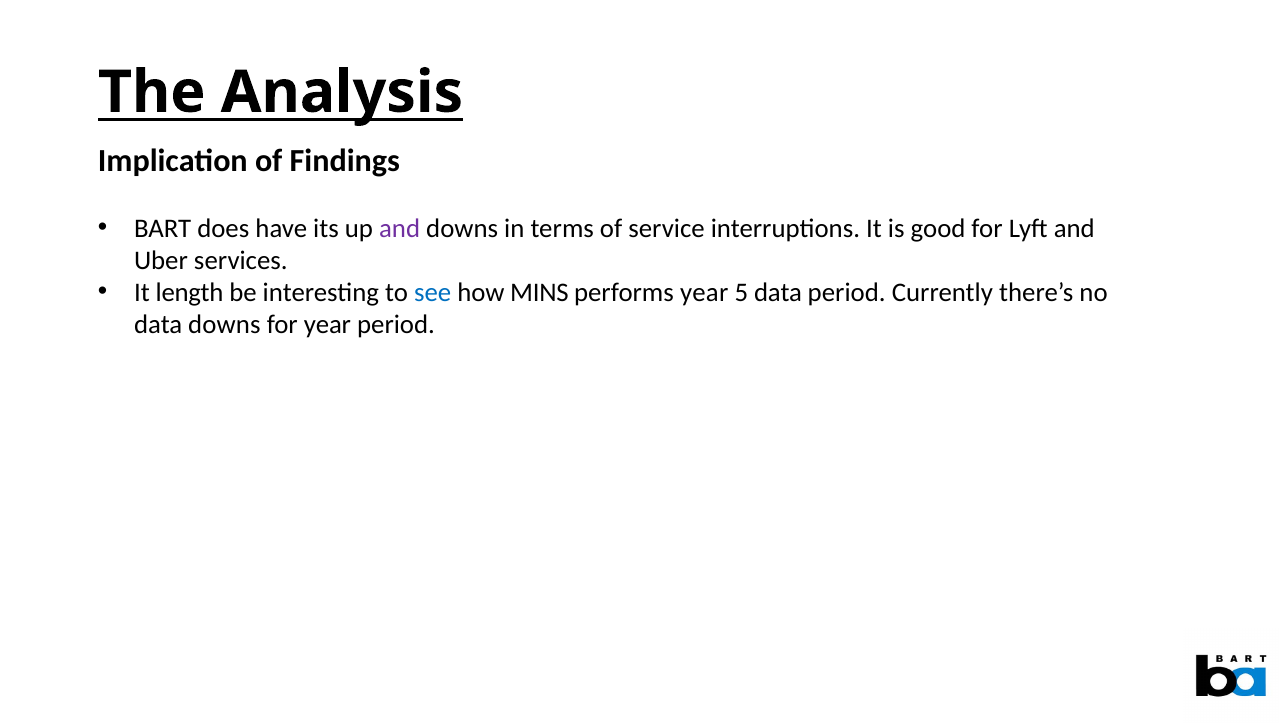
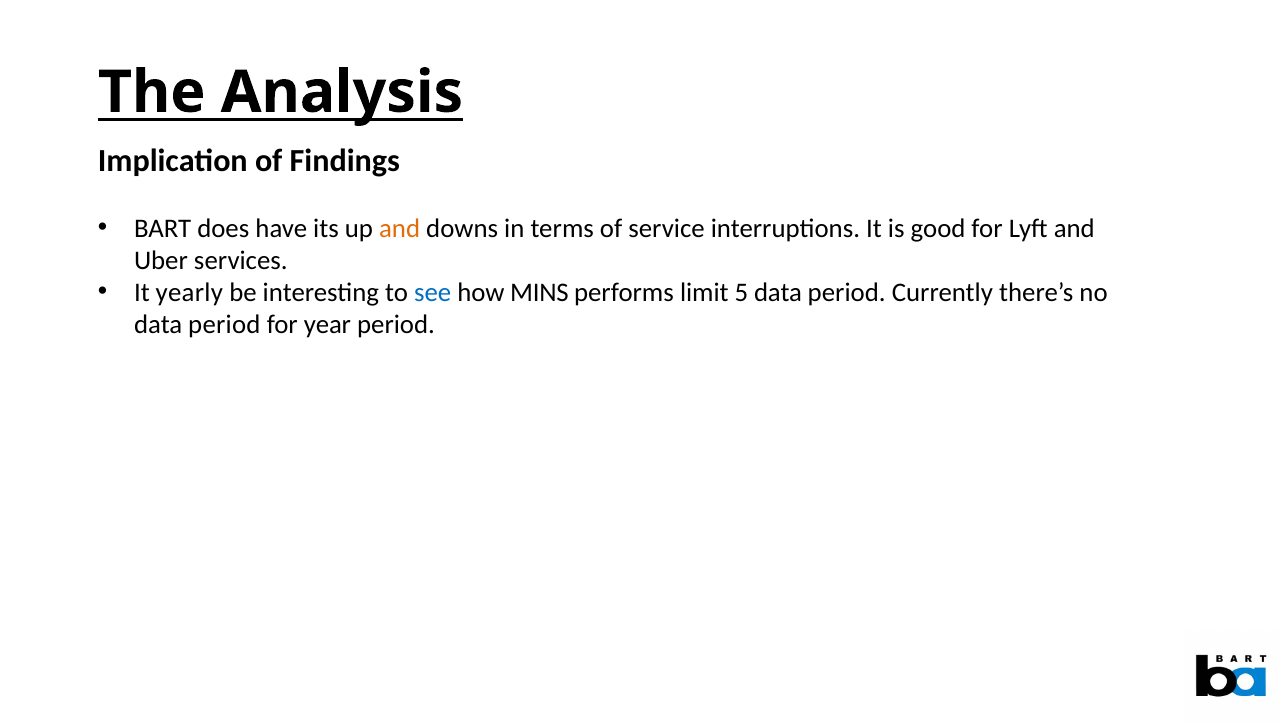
and at (400, 228) colour: purple -> orange
length: length -> yearly
performs year: year -> limit
downs at (224, 325): downs -> period
